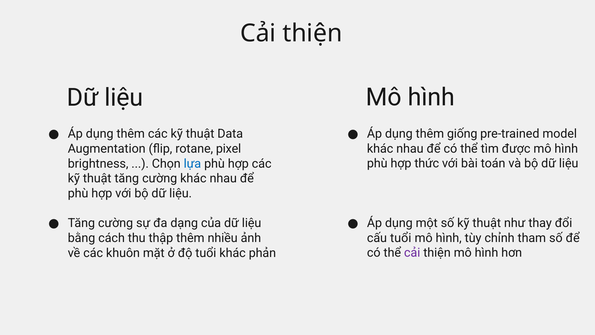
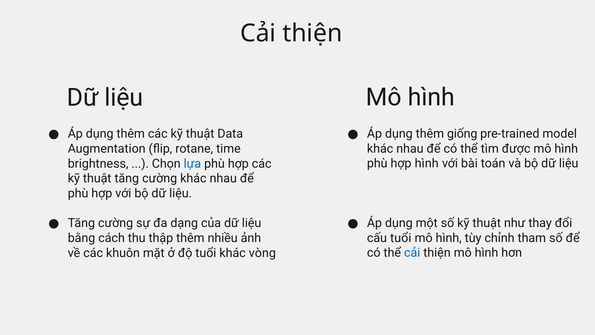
pixel: pixel -> time
hợp thức: thức -> hình
phản: phản -> vòng
cải at (412, 253) colour: purple -> blue
